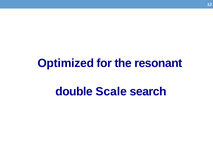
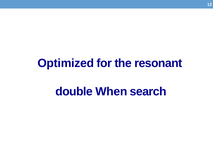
Scale: Scale -> When
